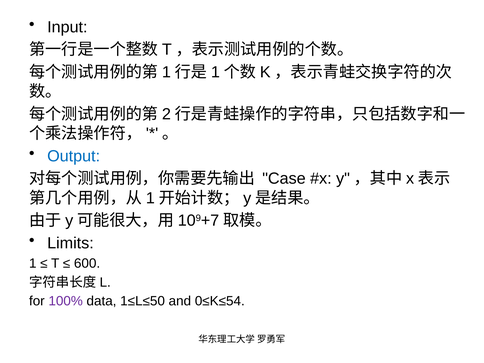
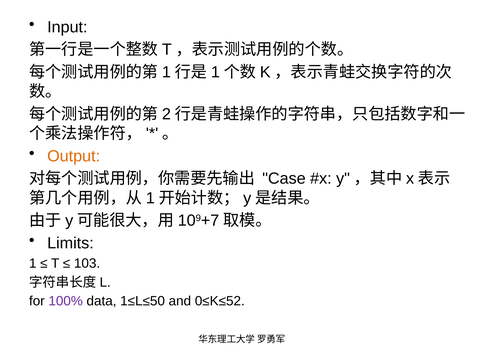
Output colour: blue -> orange
600: 600 -> 103
0≤K≤54: 0≤K≤54 -> 0≤K≤52
